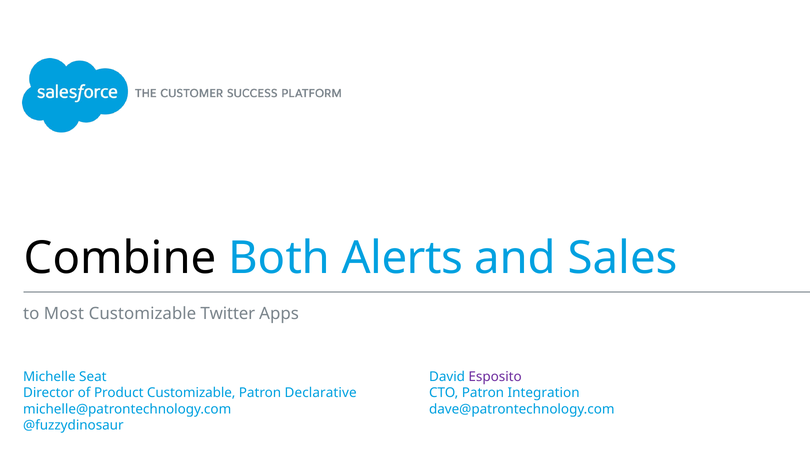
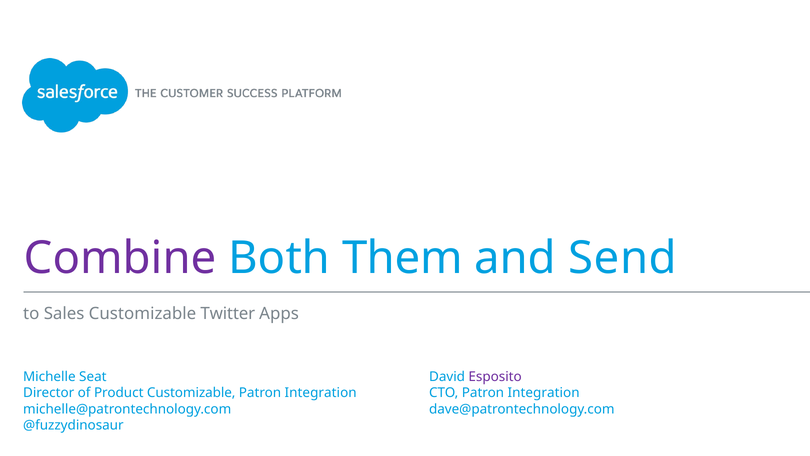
Combine colour: black -> purple
Alerts: Alerts -> Them
Sales: Sales -> Send
Most: Most -> Sales
Declarative at (321, 393): Declarative -> Integration
